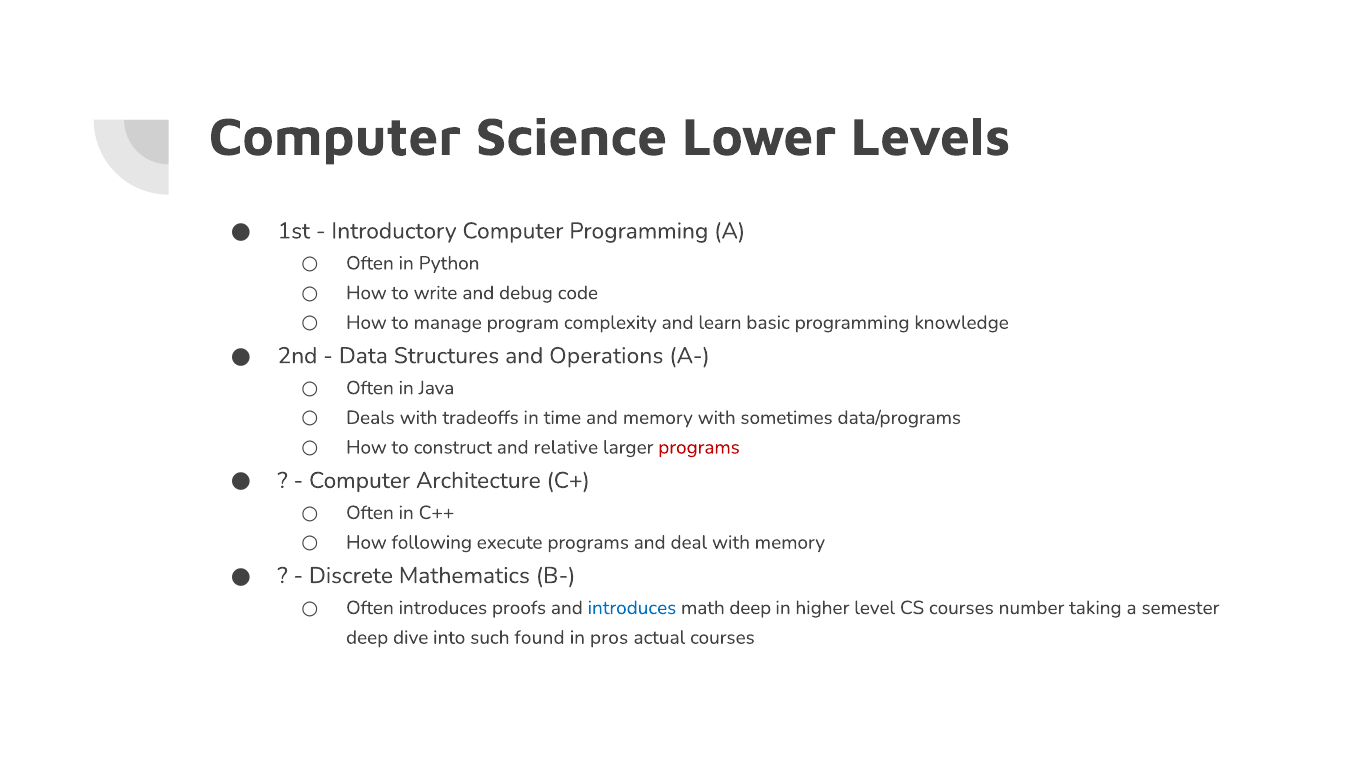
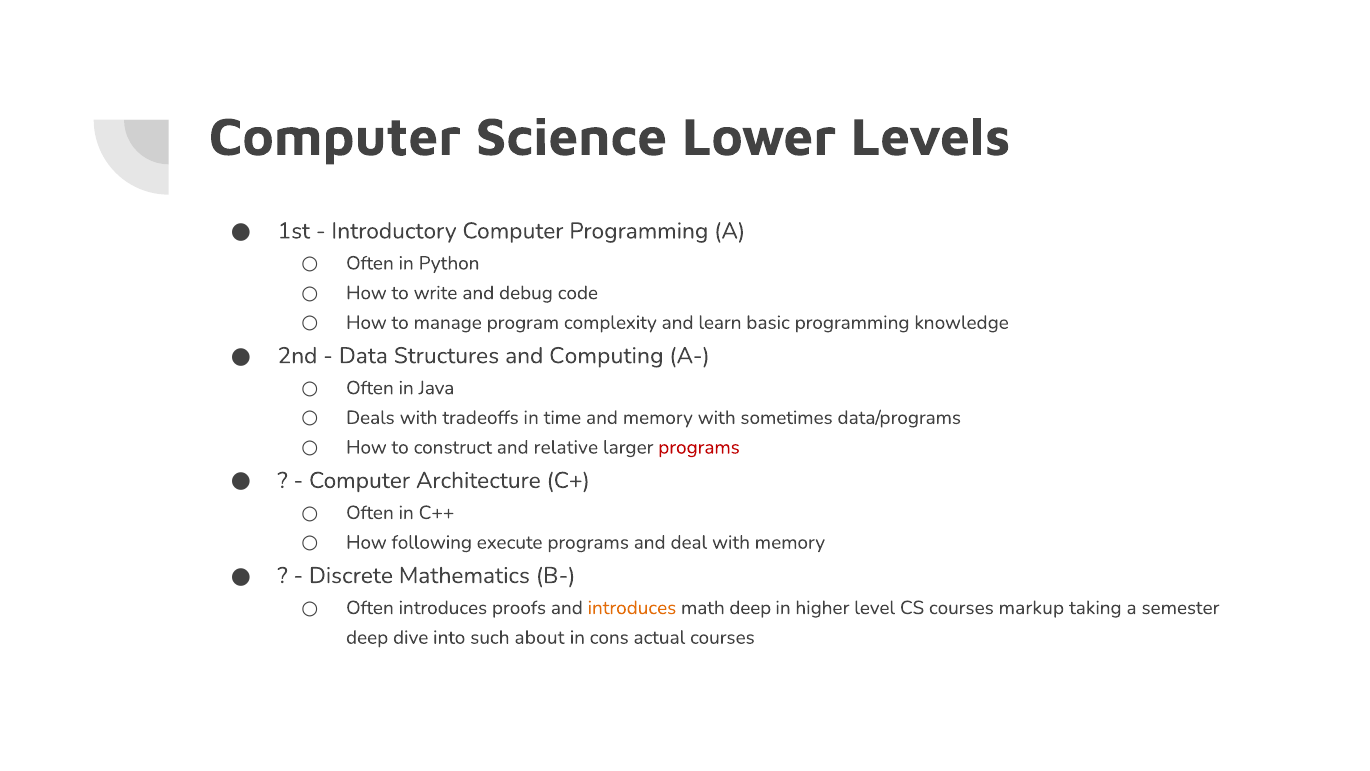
Operations: Operations -> Computing
introduces at (632, 608) colour: blue -> orange
number: number -> markup
found: found -> about
pros: pros -> cons
